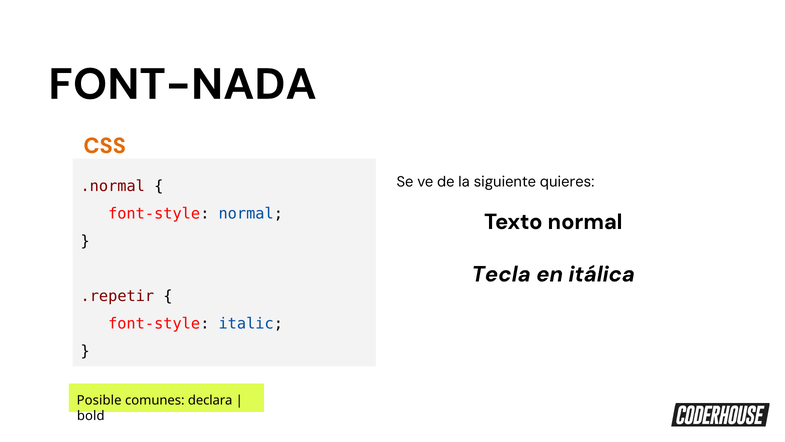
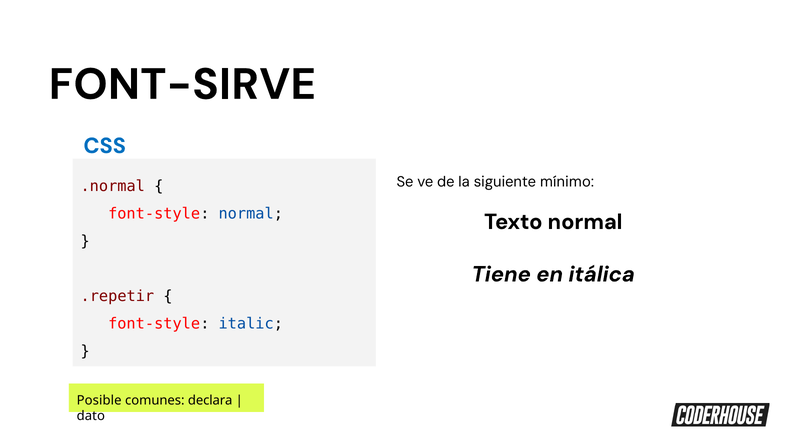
FONT-NADA: FONT-NADA -> FONT-SIRVE
CSS colour: orange -> blue
quieres: quieres -> mínimo
Tecla: Tecla -> Tiene
bold: bold -> dato
